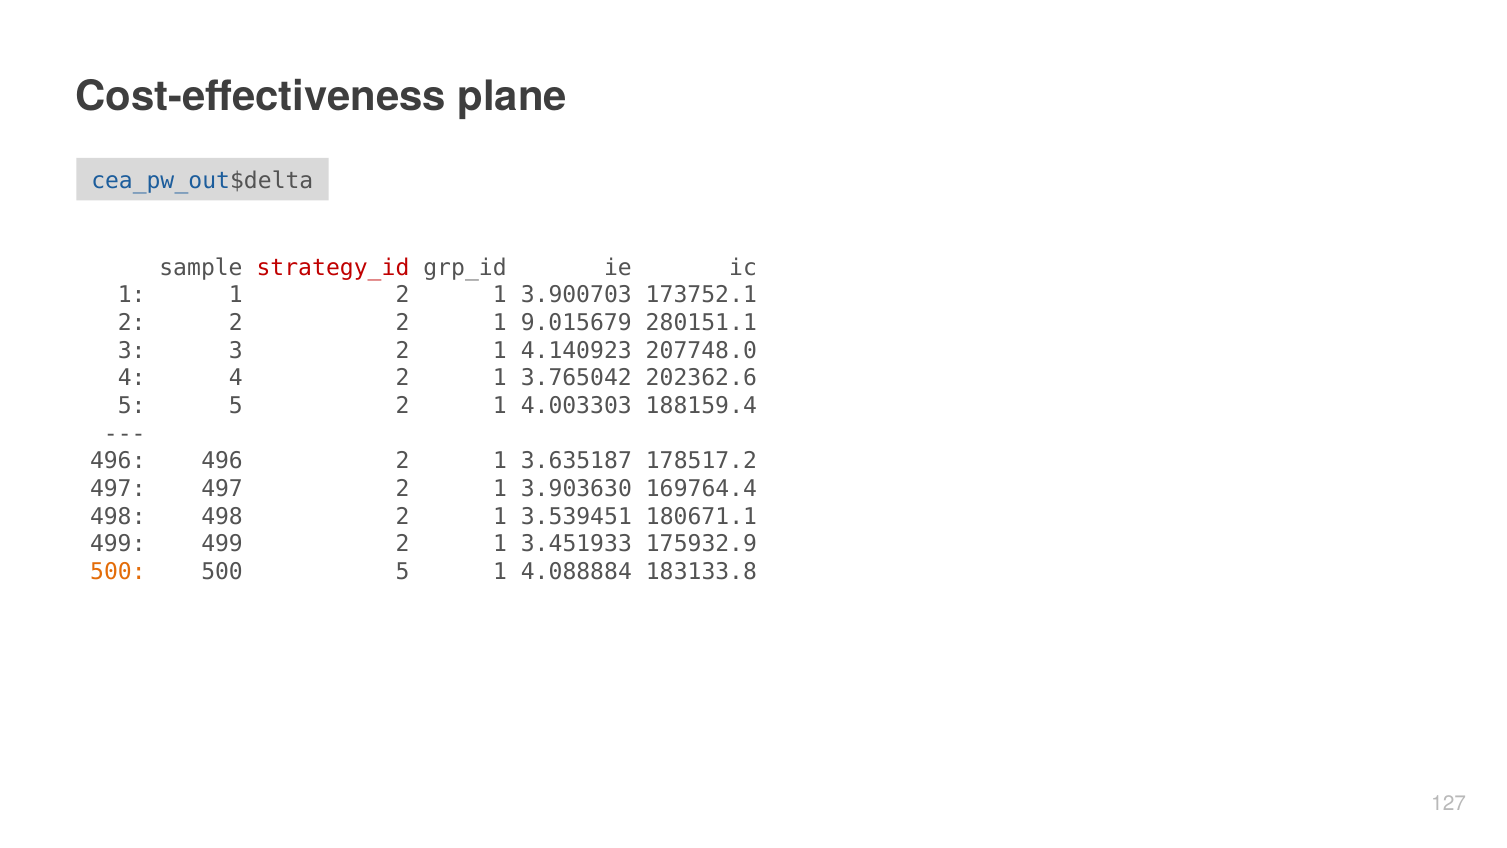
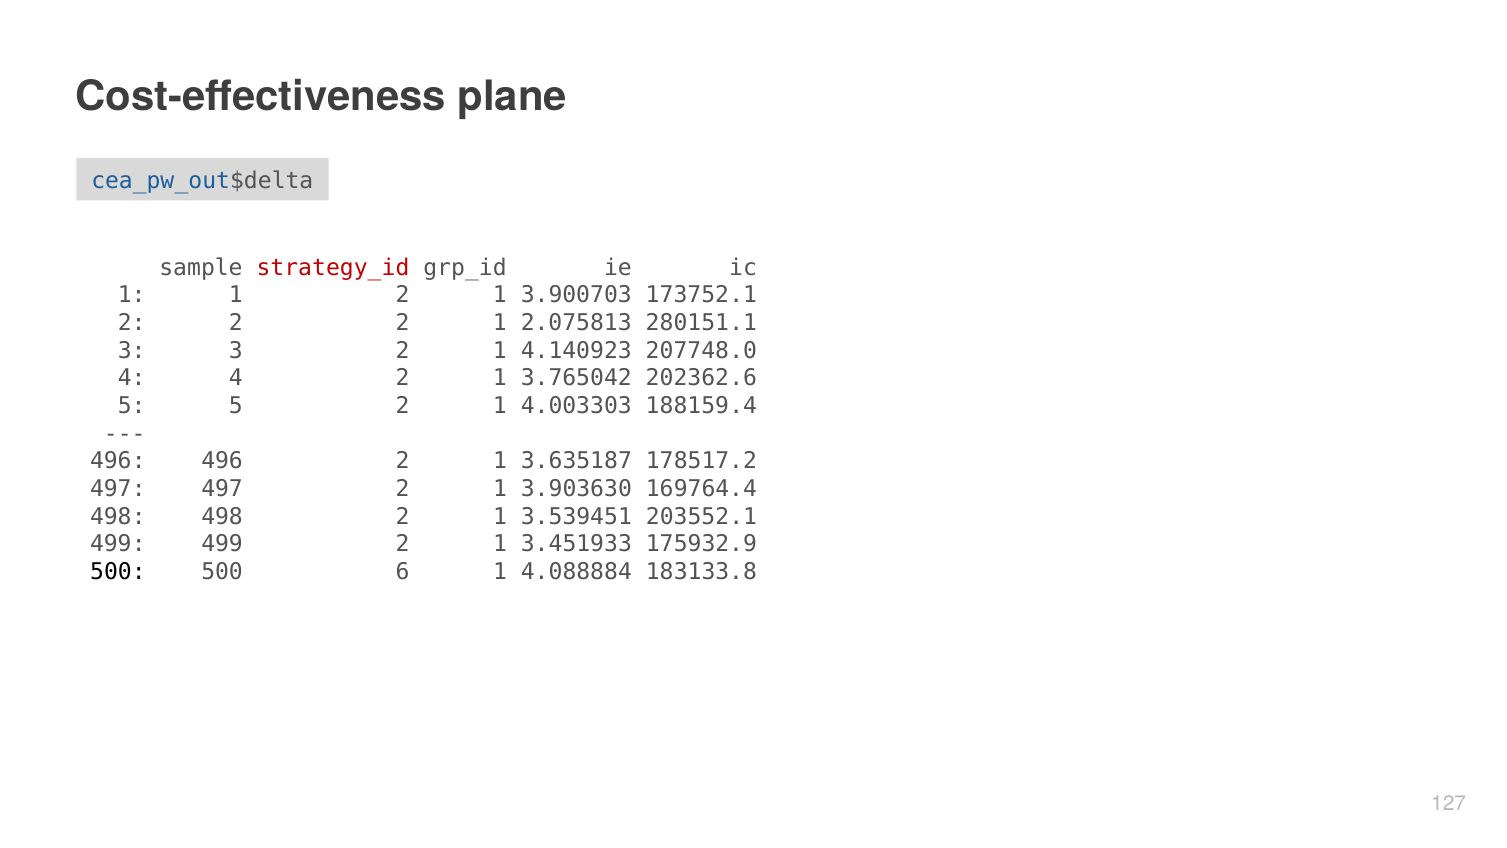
9.015679: 9.015679 -> 2.075813
180671.1: 180671.1 -> 203552.1
500 at (118, 572) colour: orange -> black
500 5: 5 -> 6
